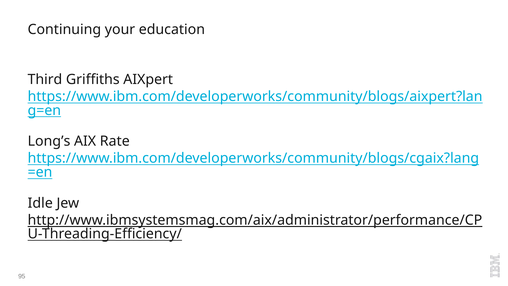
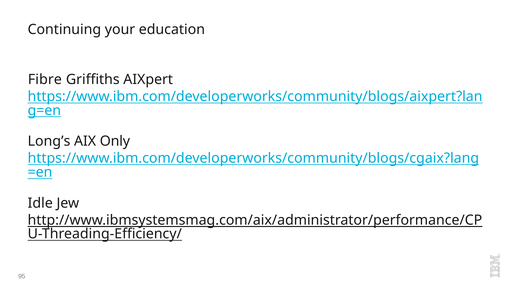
Third: Third -> Fibre
Rate: Rate -> Only
